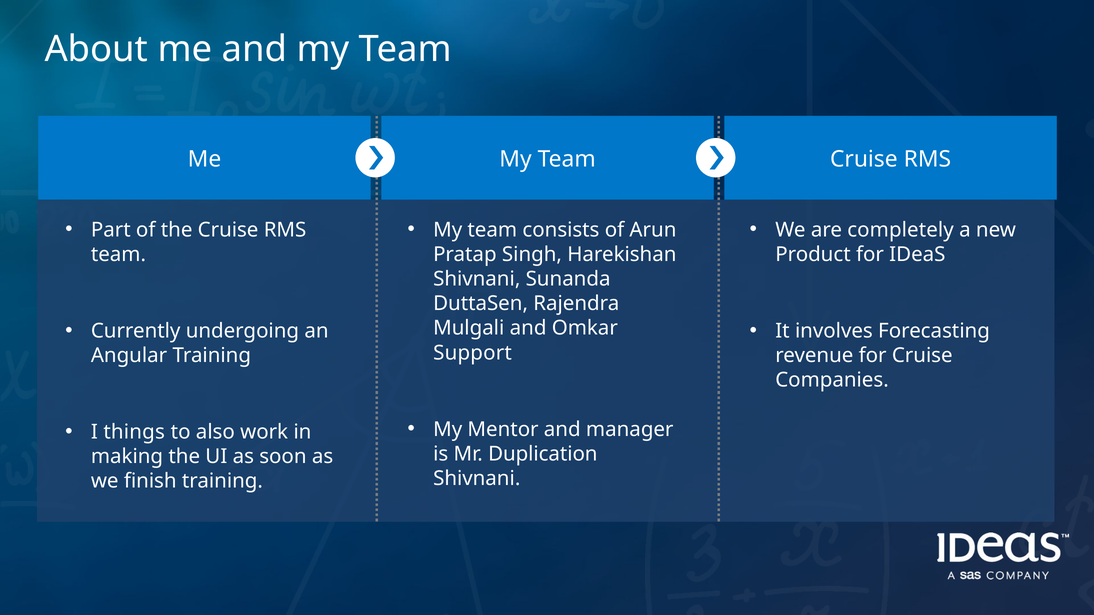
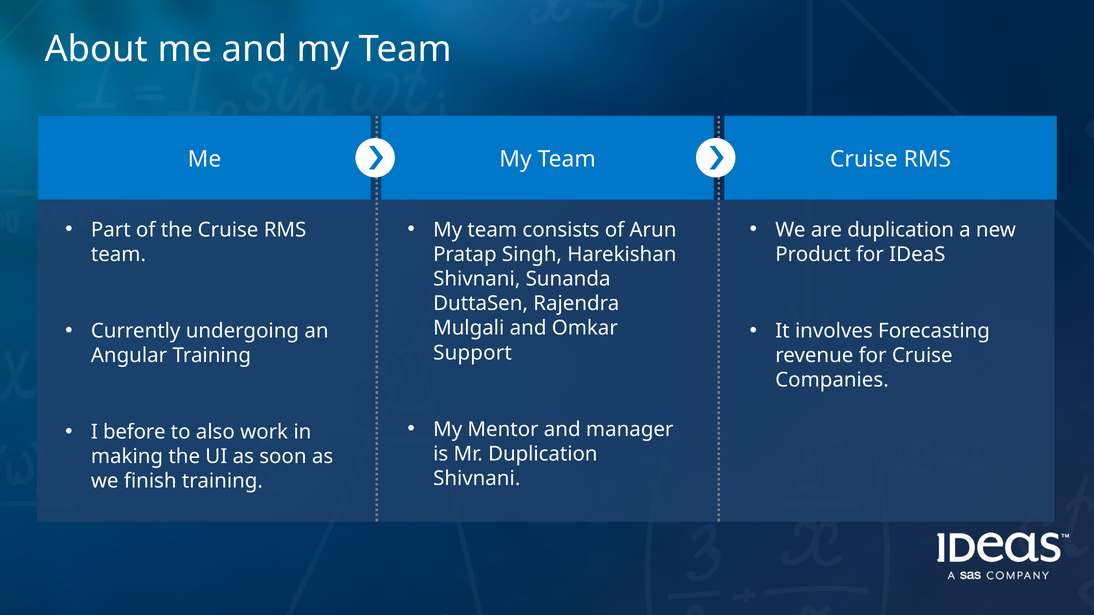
are completely: completely -> duplication
things: things -> before
